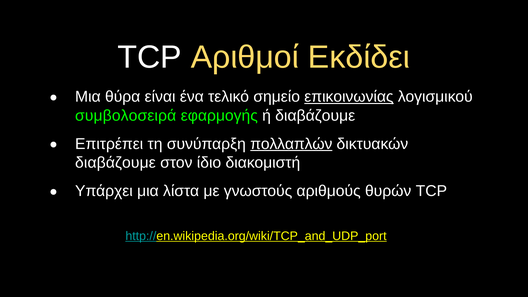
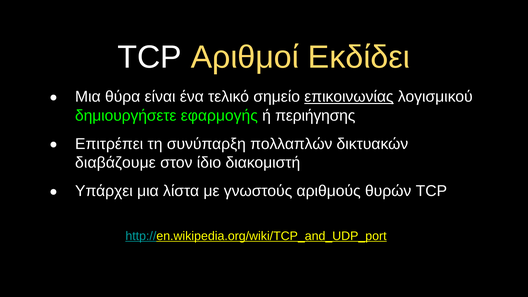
συμβολοσειρά: συμβολοσειρά -> δημιουργήσετε
ή διαβάζουμε: διαβάζουμε -> περιήγησης
πολλαπλών underline: present -> none
